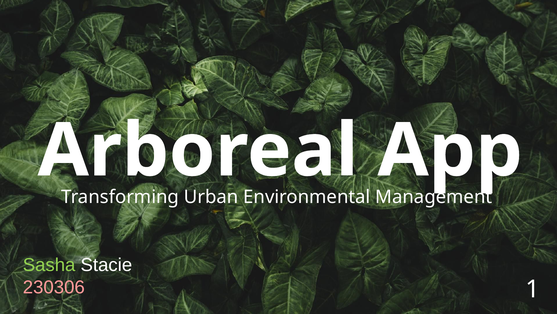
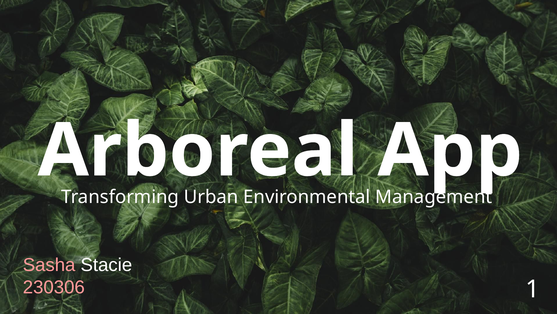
Sasha colour: light green -> pink
